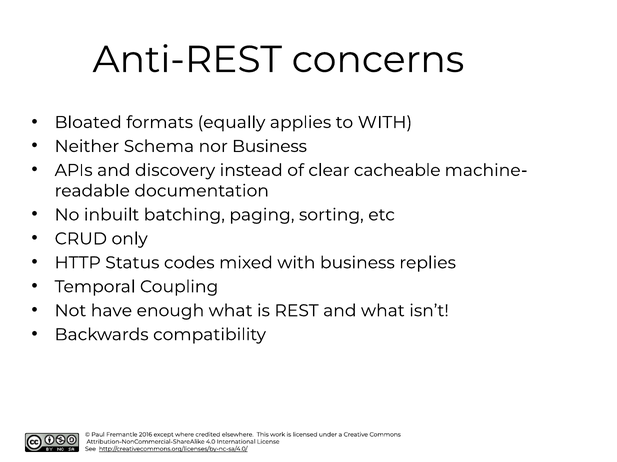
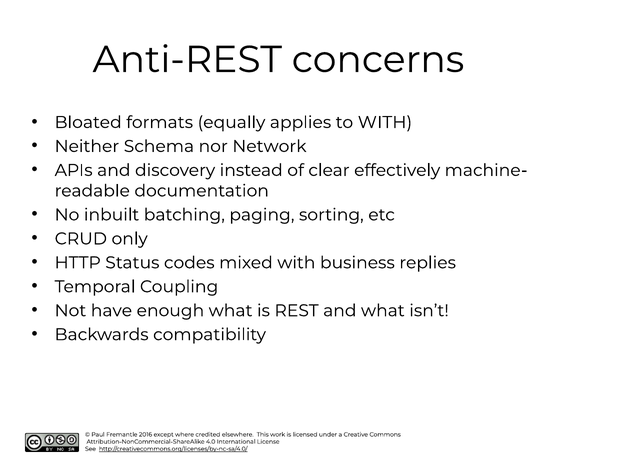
nor Business: Business -> Network
cacheable: cacheable -> effectively
